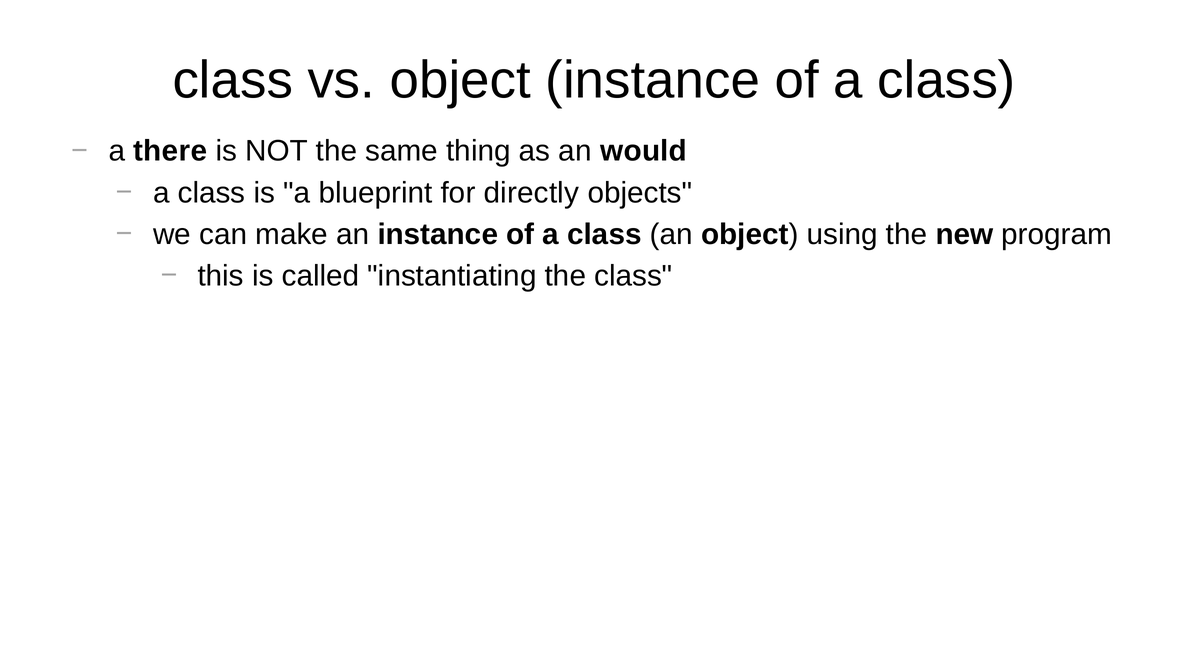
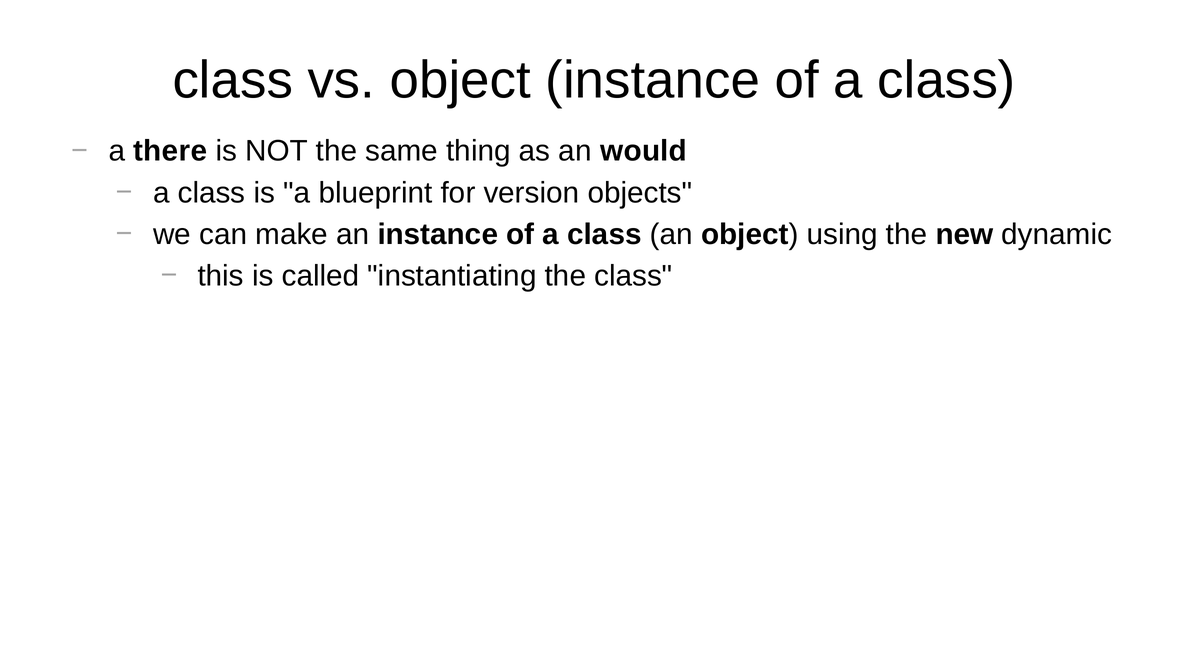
directly: directly -> version
program: program -> dynamic
